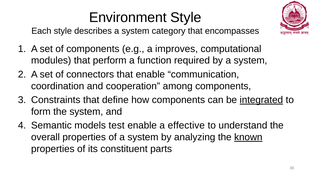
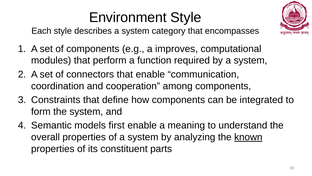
integrated underline: present -> none
test: test -> first
effective: effective -> meaning
